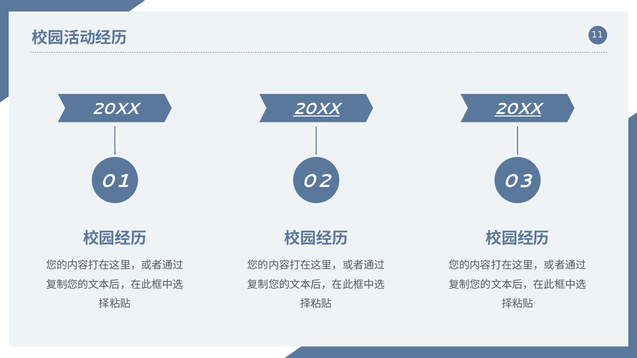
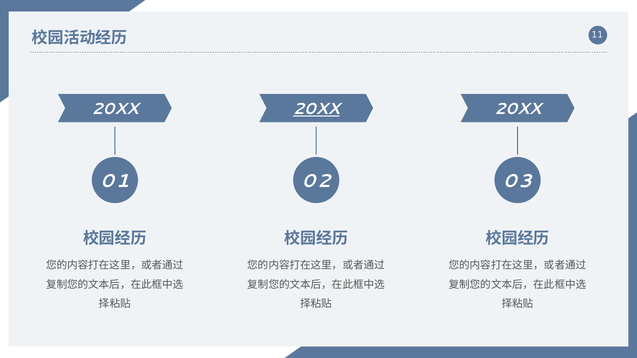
20XX at (518, 109) underline: present -> none
